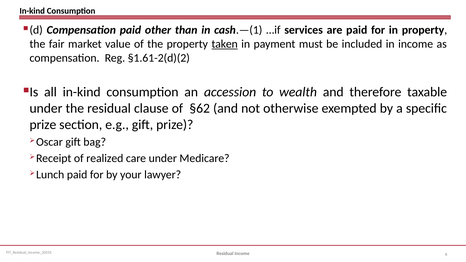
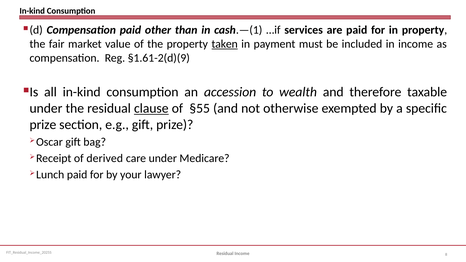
§1.61-2(d)(2: §1.61-2(d)(2 -> §1.61-2(d)(9
clause underline: none -> present
§62: §62 -> §55
realized: realized -> derived
